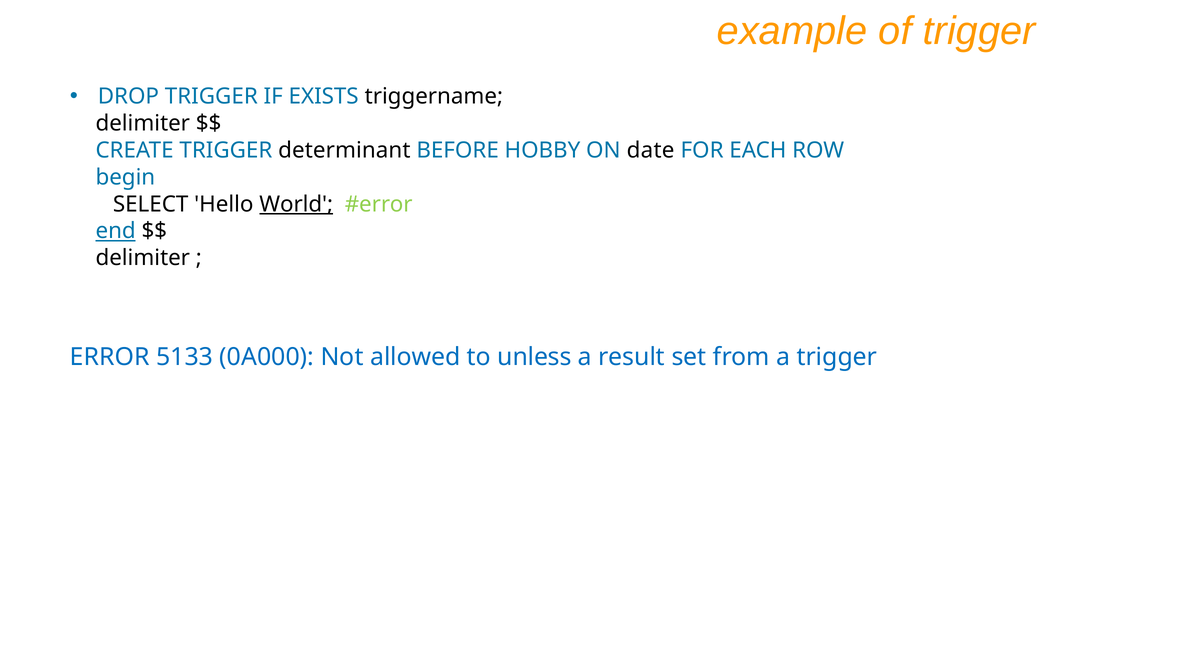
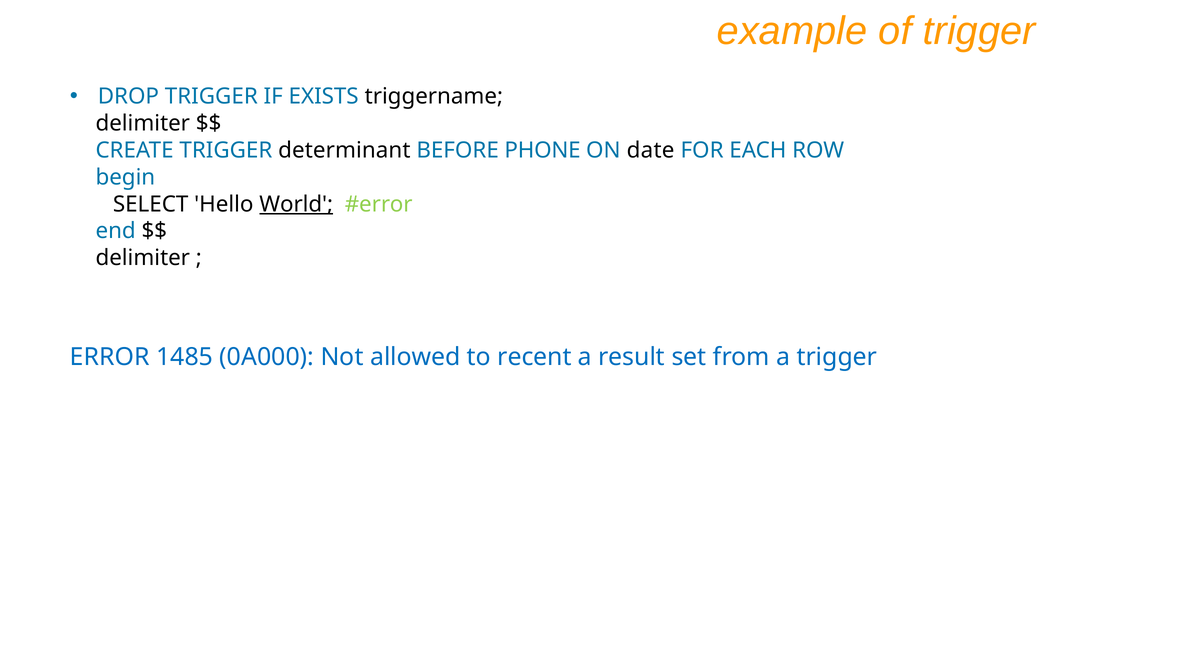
HOBBY: HOBBY -> PHONE
end underline: present -> none
5133: 5133 -> 1485
unless: unless -> recent
